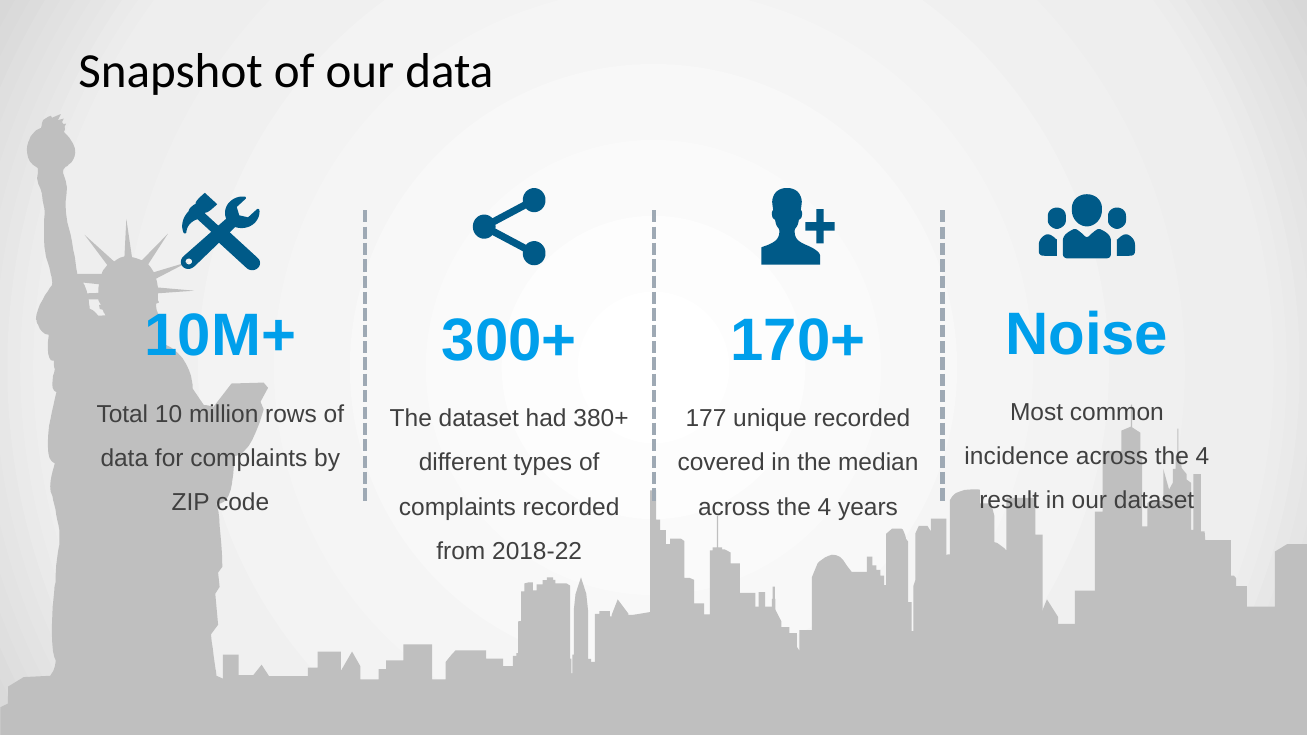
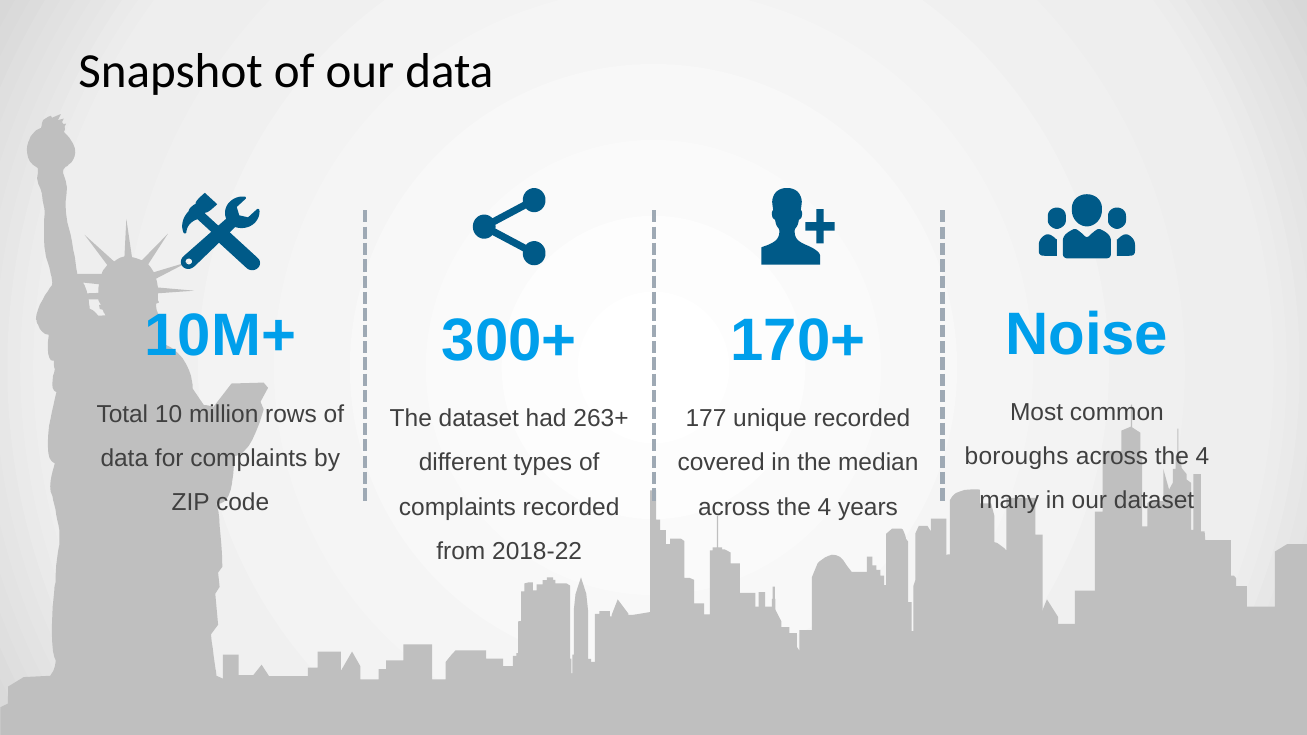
380+: 380+ -> 263+
incidence: incidence -> boroughs
result: result -> many
